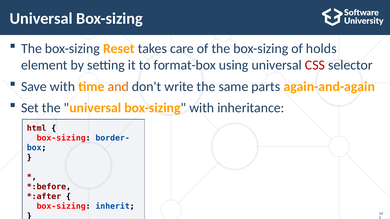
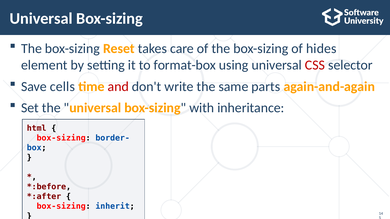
holds: holds -> hides
Save with: with -> cells
and colour: orange -> red
